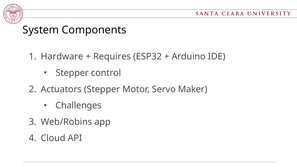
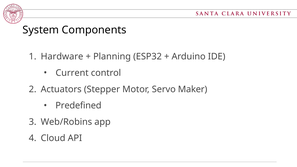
Requires: Requires -> Planning
Stepper at (72, 73): Stepper -> Current
Challenges: Challenges -> Predefined
